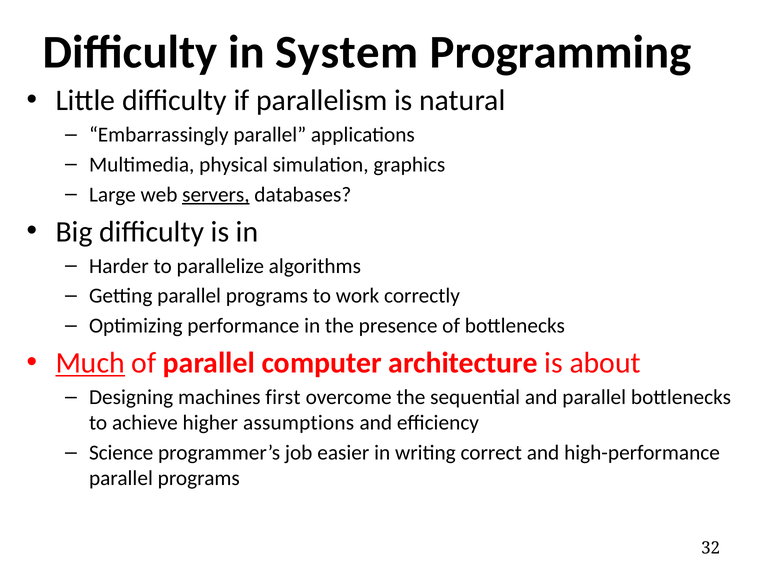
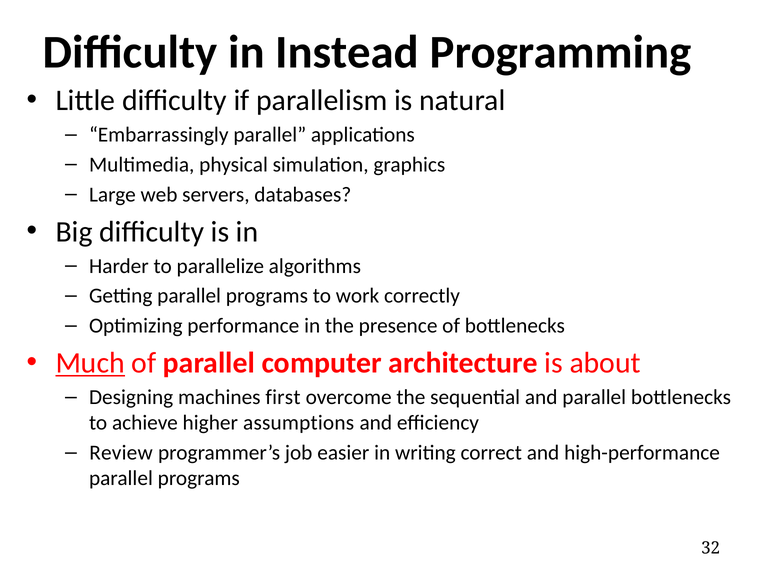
System: System -> Instead
servers underline: present -> none
Science: Science -> Review
